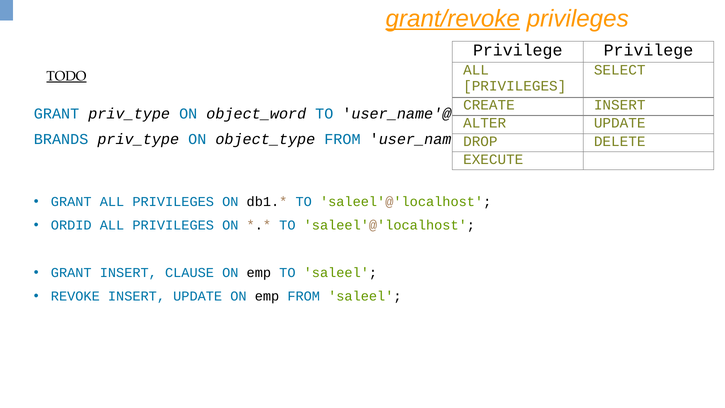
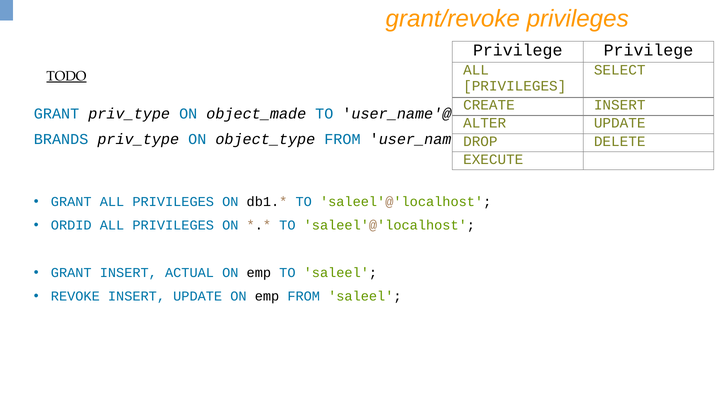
grant/revoke underline: present -> none
object_word: object_word -> object_made
CLAUSE: CLAUSE -> ACTUAL
